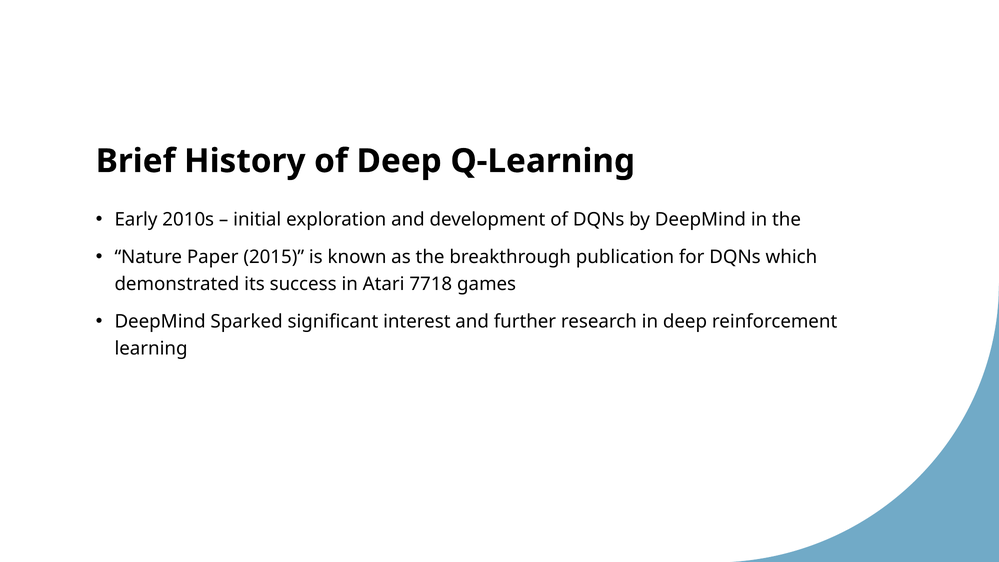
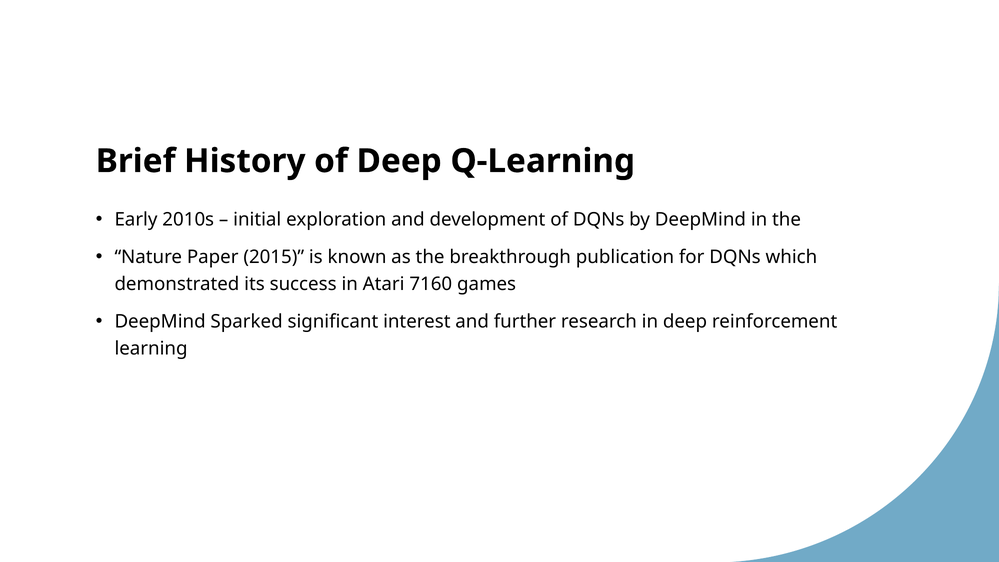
7718: 7718 -> 7160
